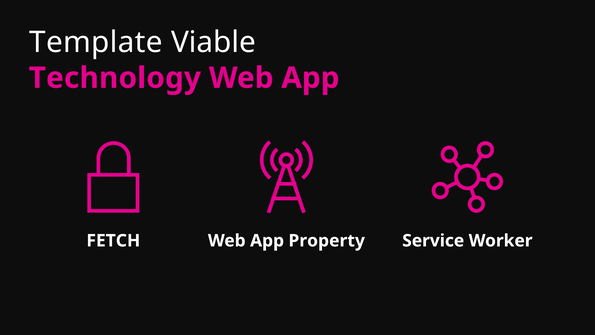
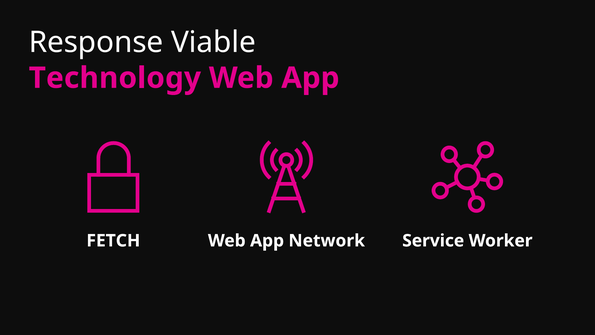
Template: Template -> Response
Property: Property -> Network
